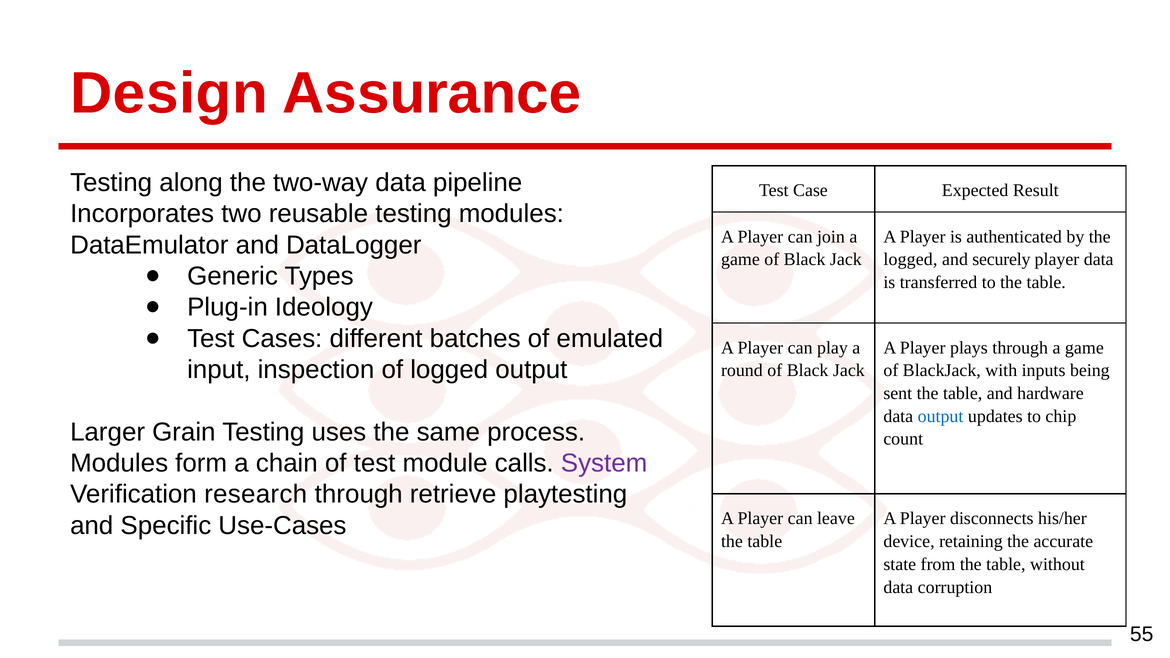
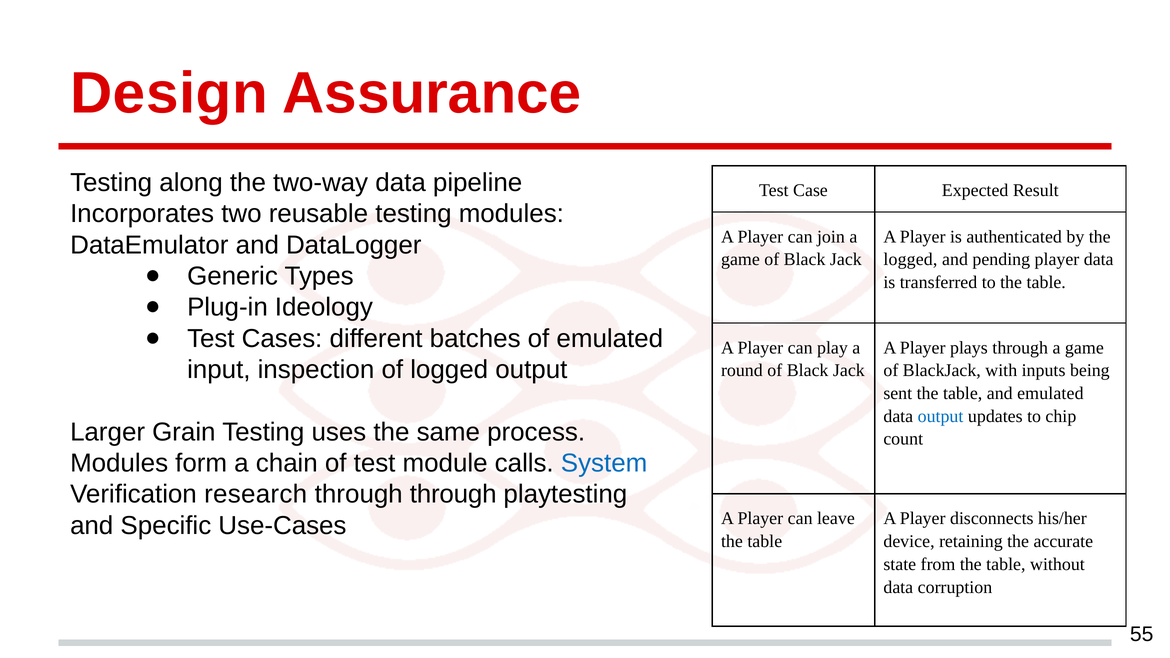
securely: securely -> pending
and hardware: hardware -> emulated
System colour: purple -> blue
through retrieve: retrieve -> through
